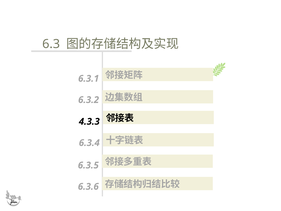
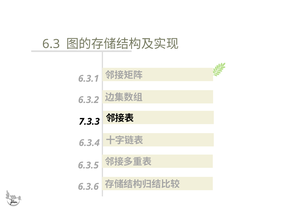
4.3.3: 4.3.3 -> 7.3.3
